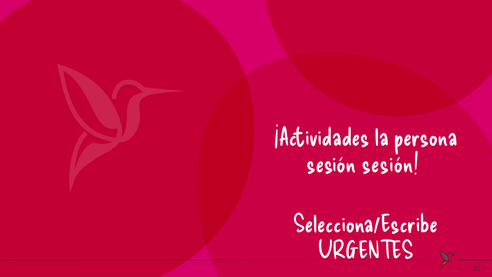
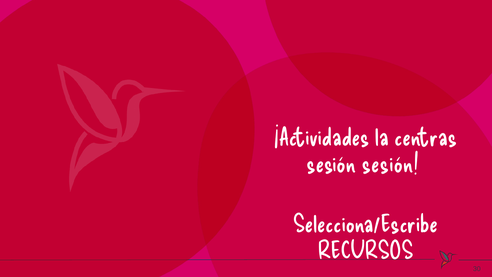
persona: persona -> centras
URGENTES: URGENTES -> RECURSOS
